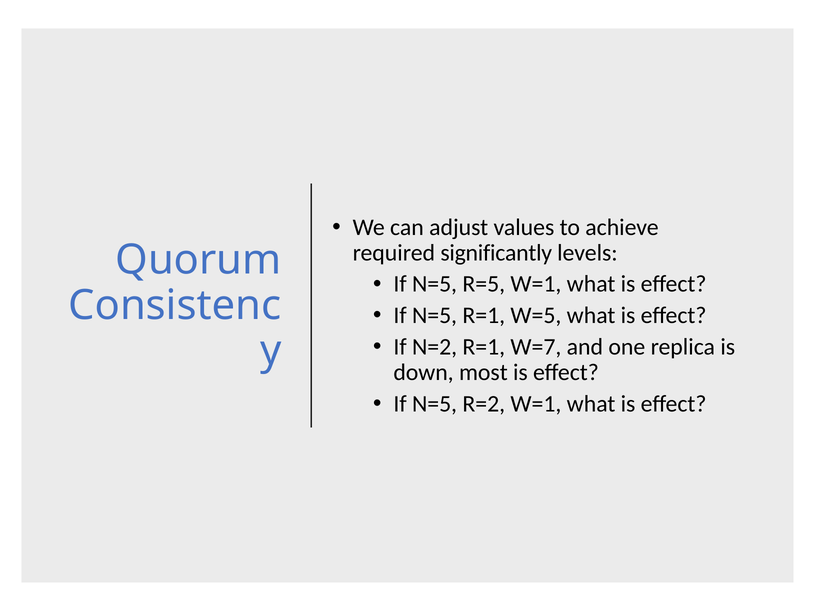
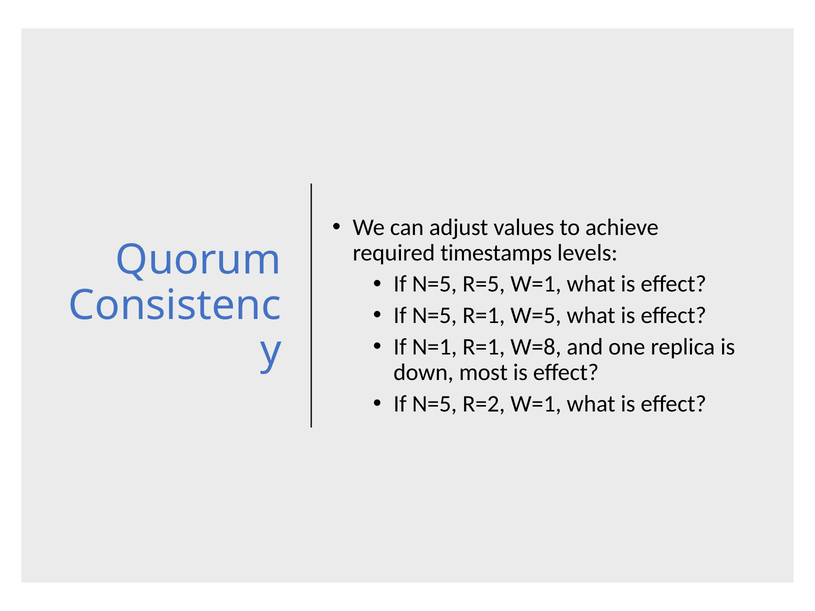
significantly: significantly -> timestamps
N=2: N=2 -> N=1
W=7: W=7 -> W=8
